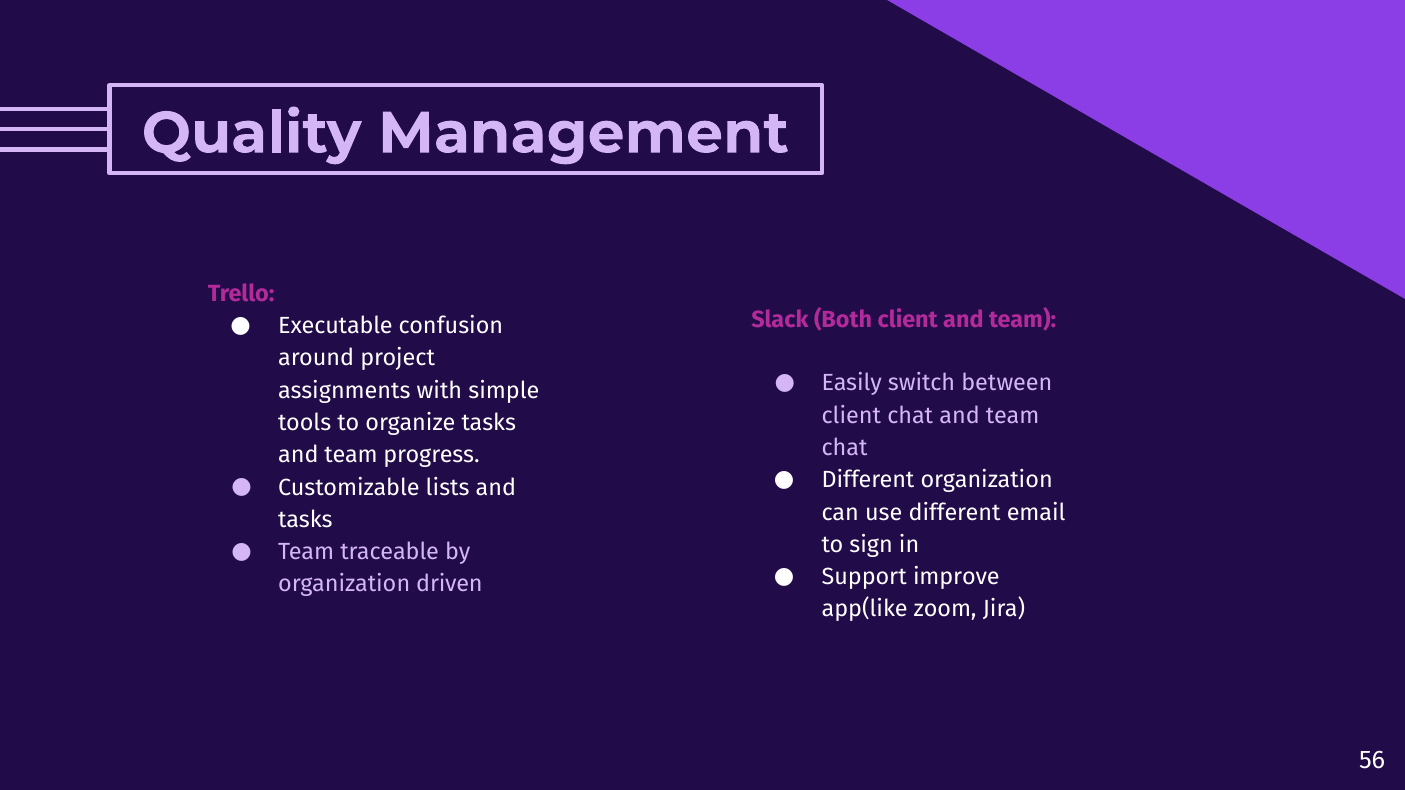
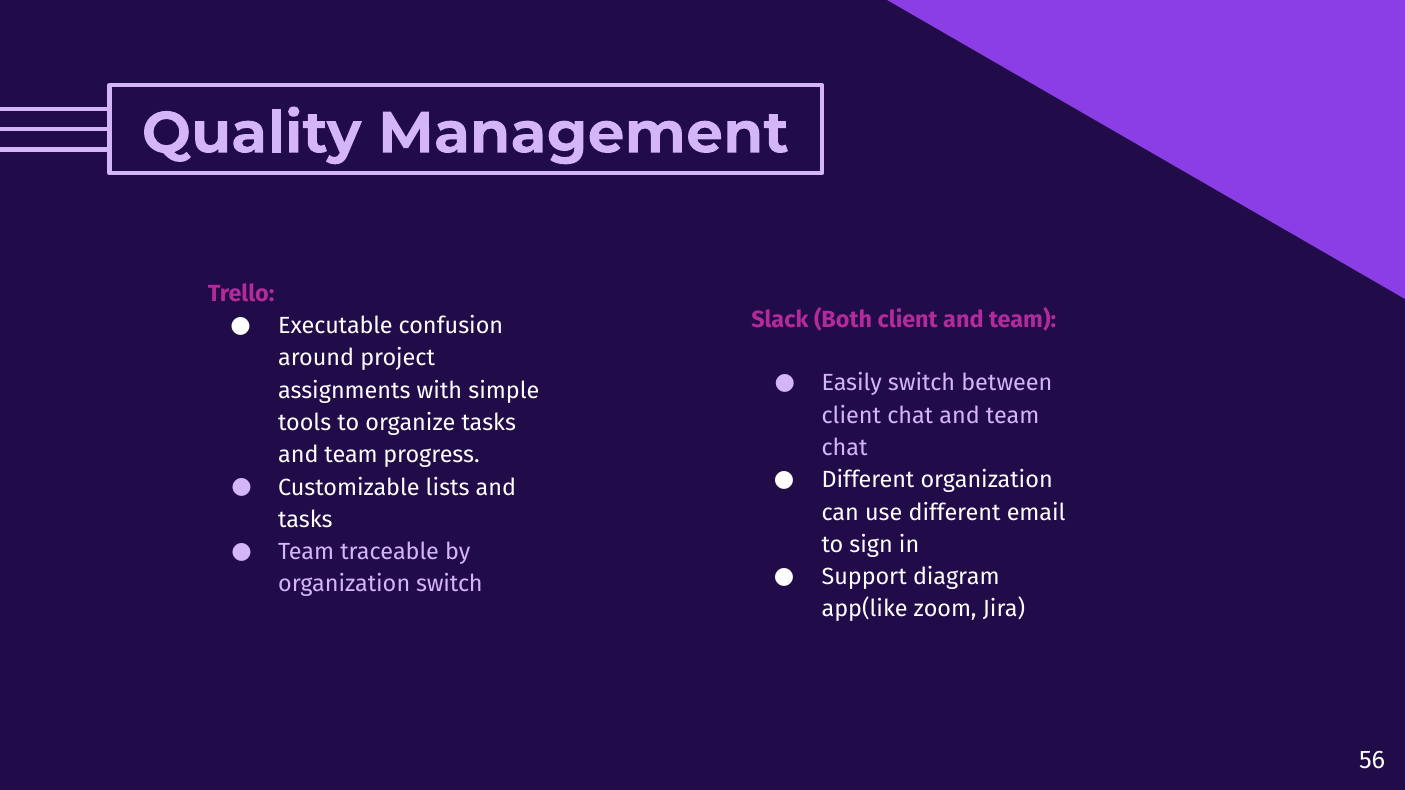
improve: improve -> diagram
organization driven: driven -> switch
